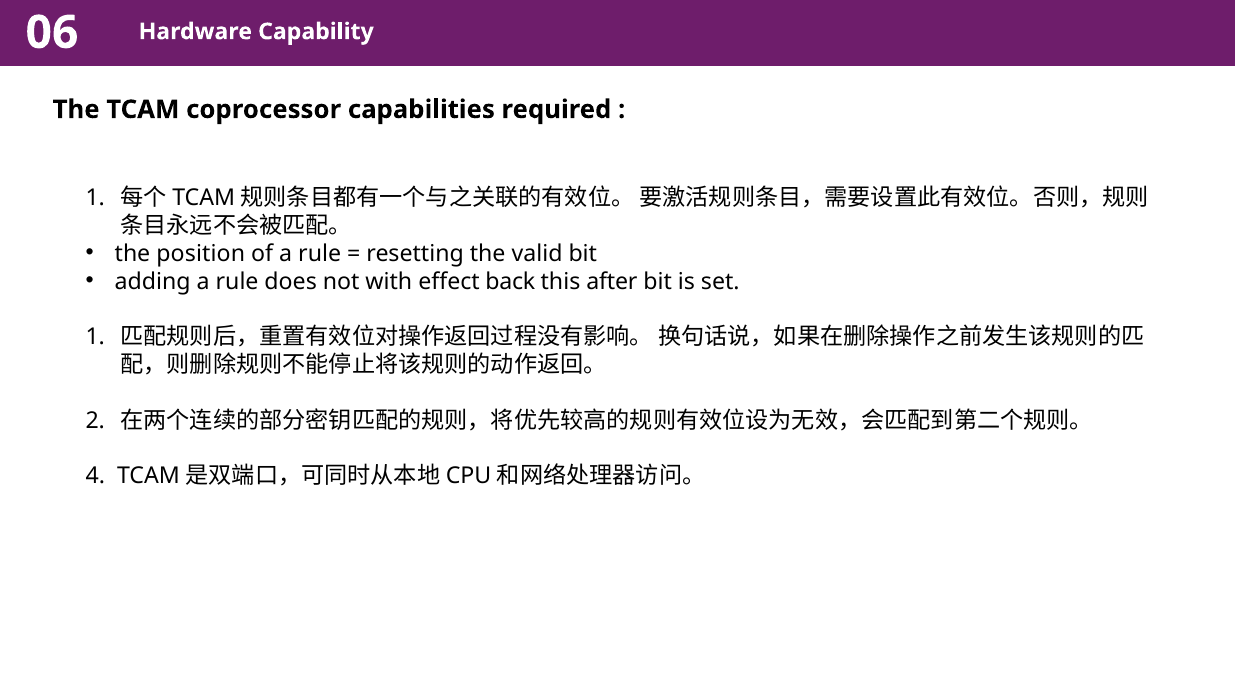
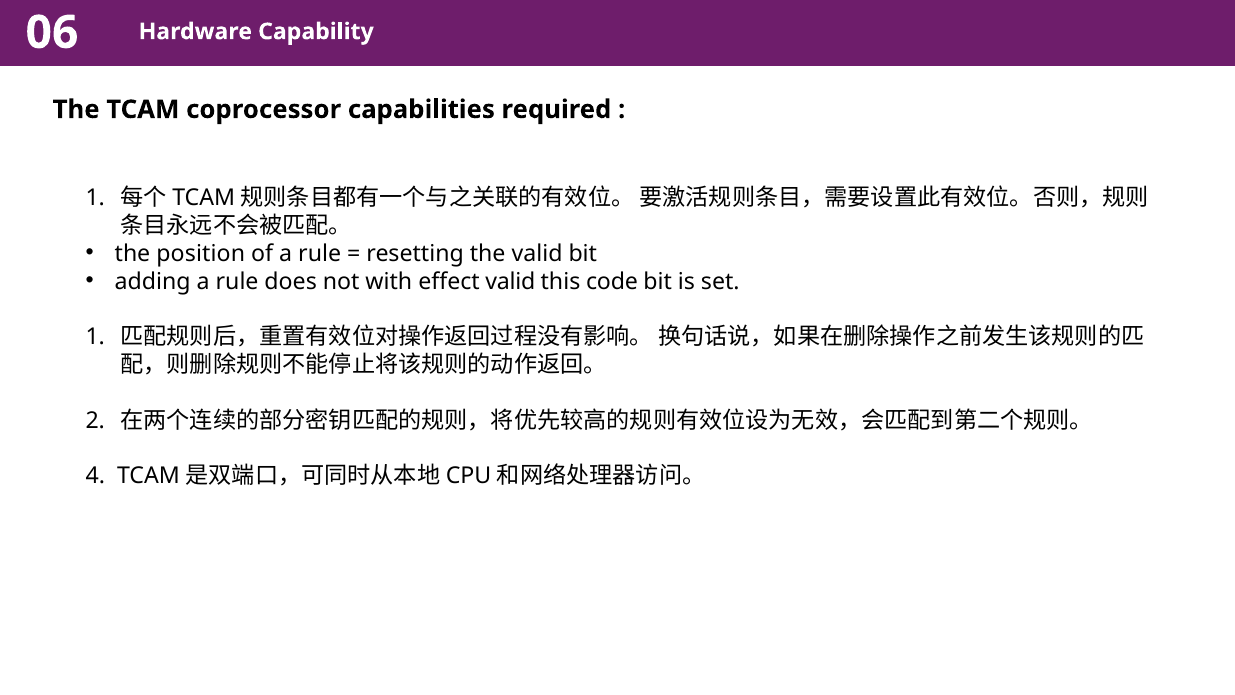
effect back: back -> valid
after: after -> code
